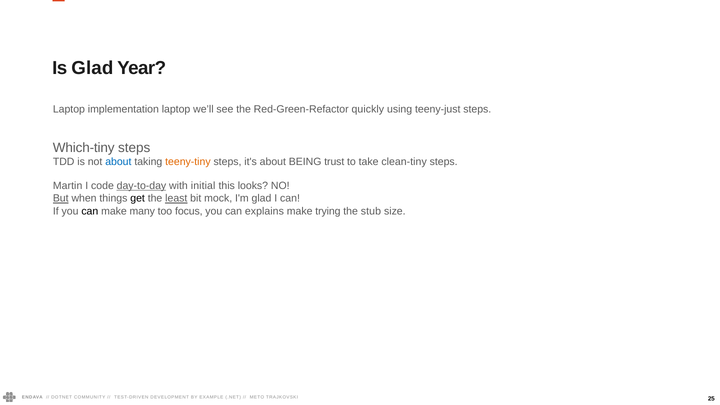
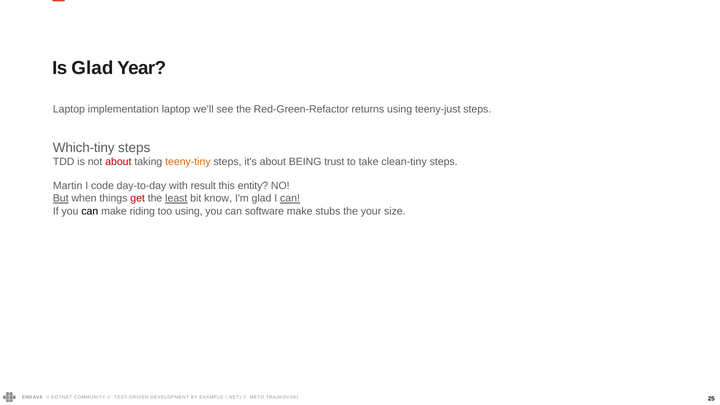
quickly: quickly -> returns
about at (118, 162) colour: blue -> red
day-to-day underline: present -> none
initial: initial -> result
looks: looks -> entity
get colour: black -> red
mock: mock -> know
can at (290, 198) underline: none -> present
many: many -> riding
too focus: focus -> using
explains: explains -> software
trying: trying -> stubs
stub: stub -> your
